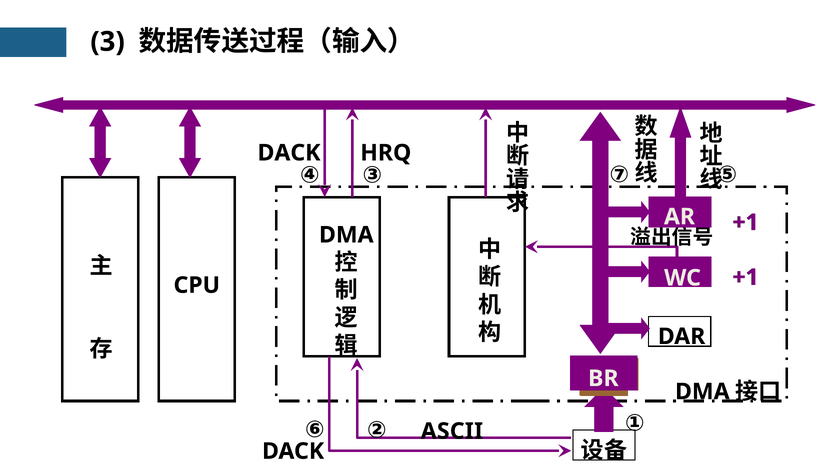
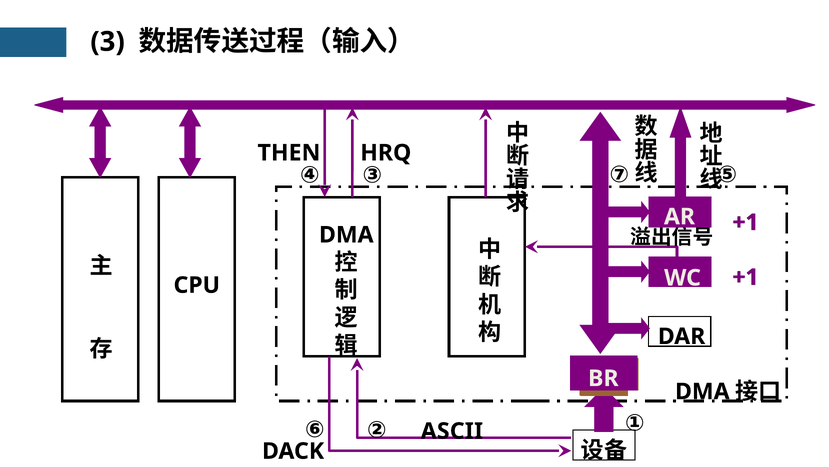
DACK at (289, 153): DACK -> THEN
